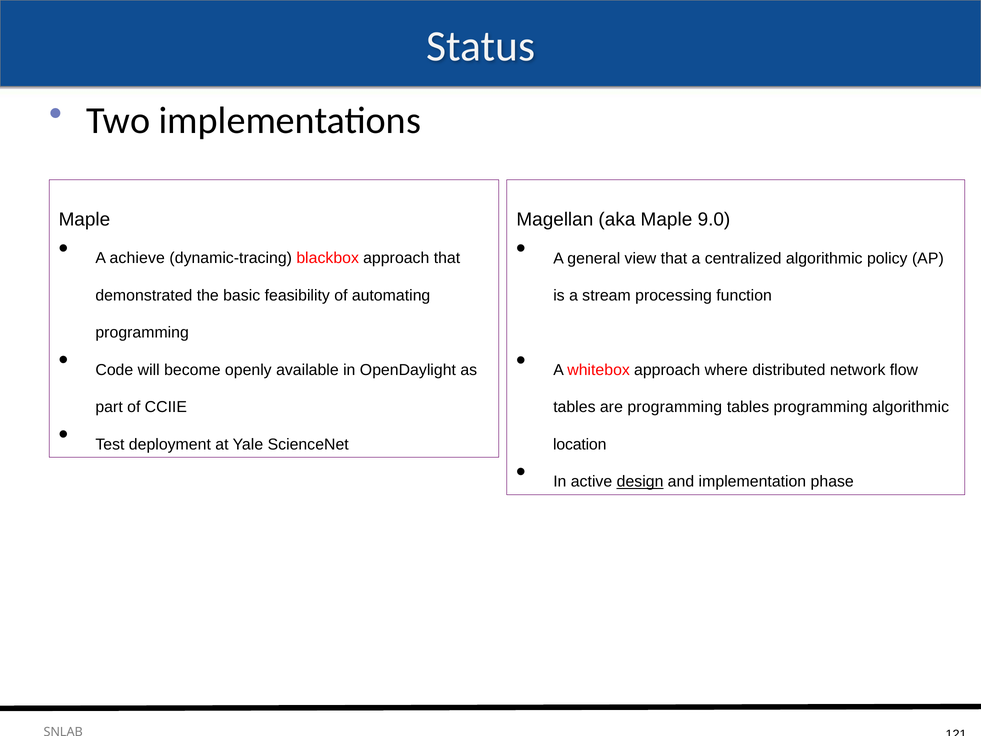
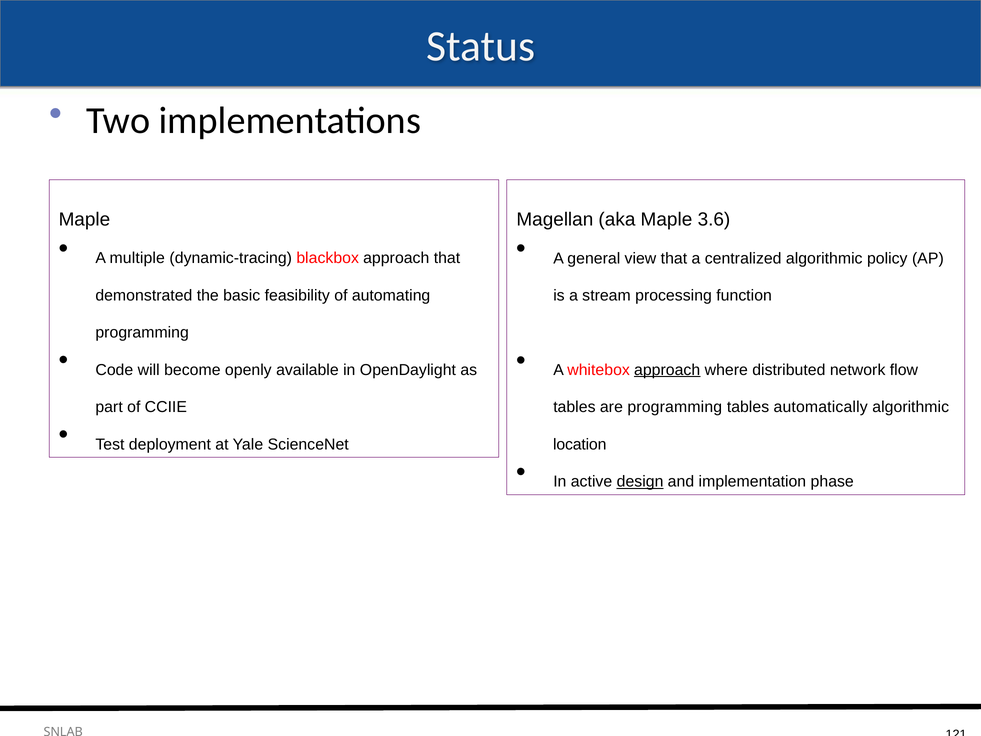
9.0: 9.0 -> 3.6
achieve: achieve -> multiple
approach at (667, 370) underline: none -> present
tables programming: programming -> automatically
